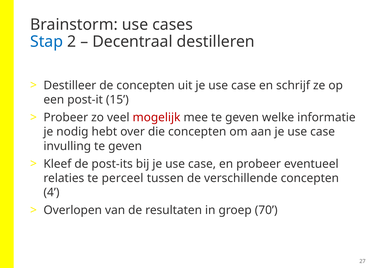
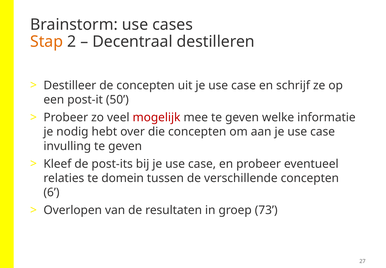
Stap colour: blue -> orange
15: 15 -> 50
perceel: perceel -> domein
4: 4 -> 6
70: 70 -> 73
